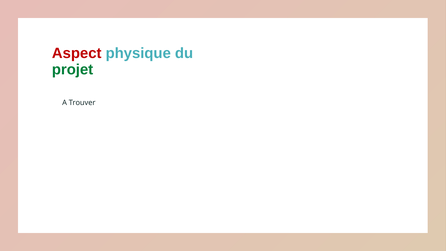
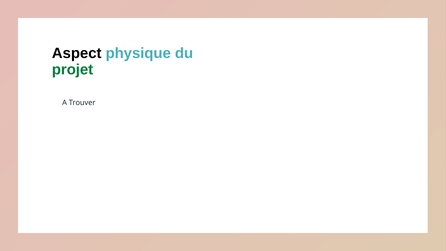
Aspect colour: red -> black
